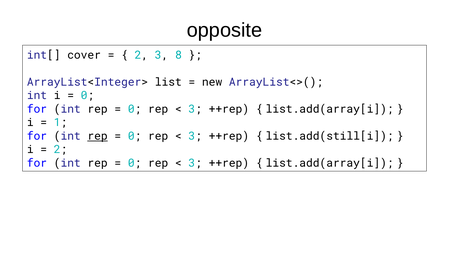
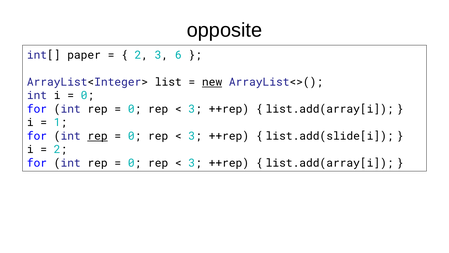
cover: cover -> paper
8: 8 -> 6
new underline: none -> present
list.add(still[i: list.add(still[i -> list.add(slide[i
